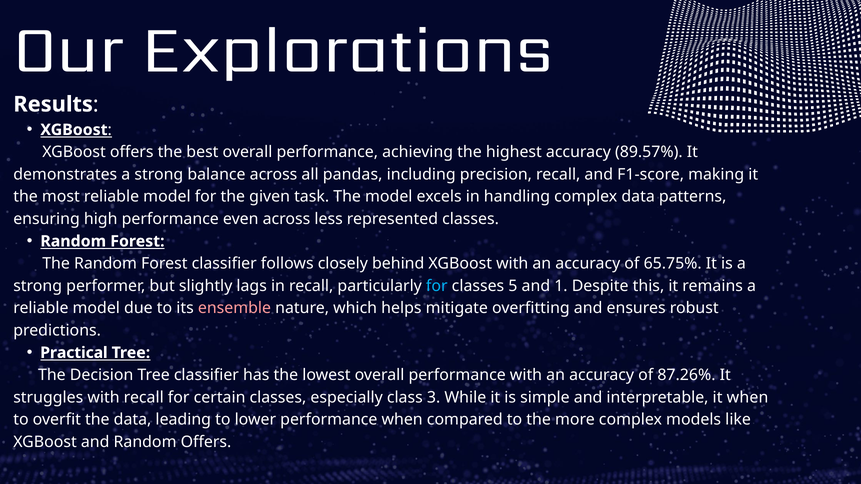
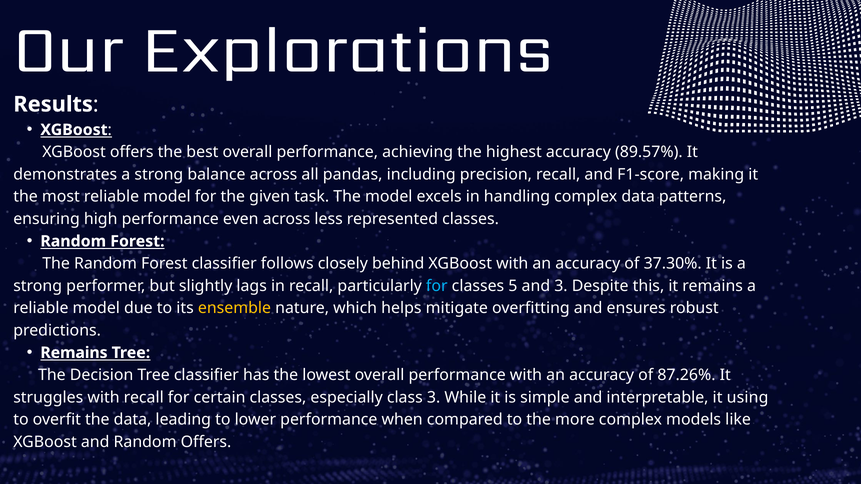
65.75%: 65.75% -> 37.30%
and 1: 1 -> 3
ensemble colour: pink -> yellow
Practical at (74, 353): Practical -> Remains
it when: when -> using
